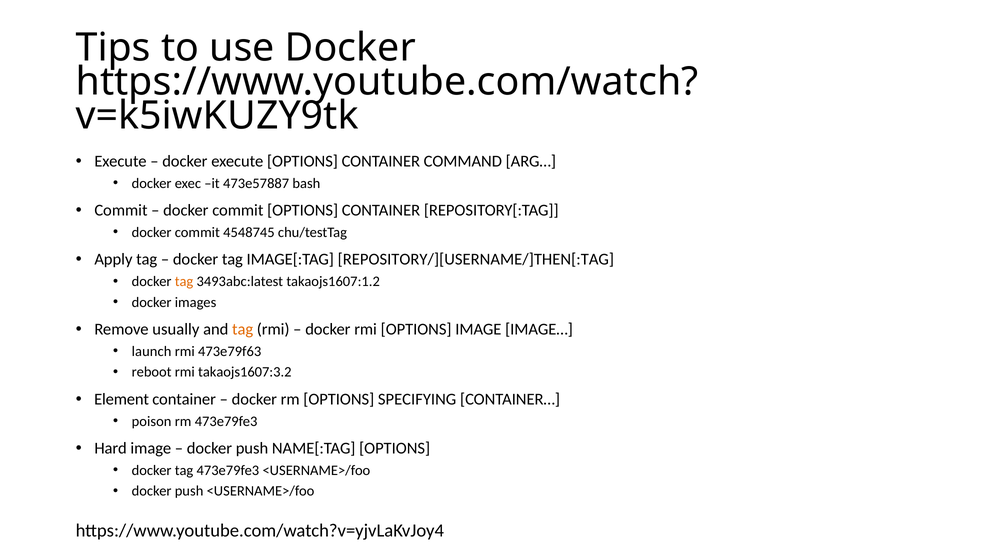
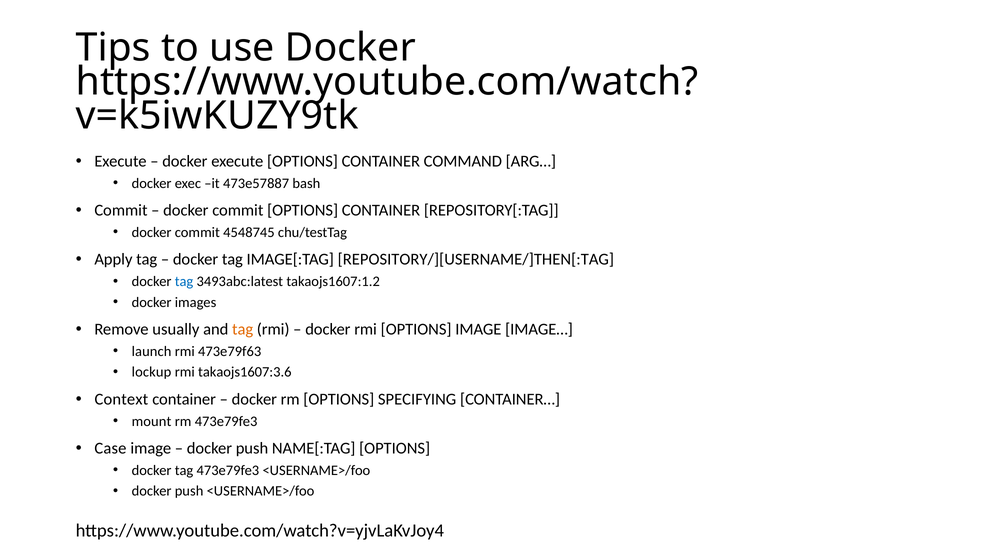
tag at (184, 281) colour: orange -> blue
reboot: reboot -> lockup
takaojs1607:3.2: takaojs1607:3.2 -> takaojs1607:3.6
Element: Element -> Context
poison: poison -> mount
Hard: Hard -> Case
